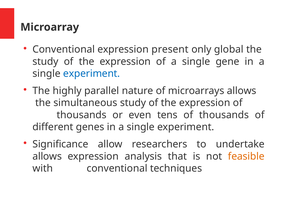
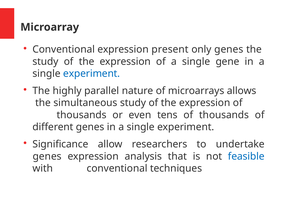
only global: global -> genes
allows at (47, 156): allows -> genes
feasible colour: orange -> blue
